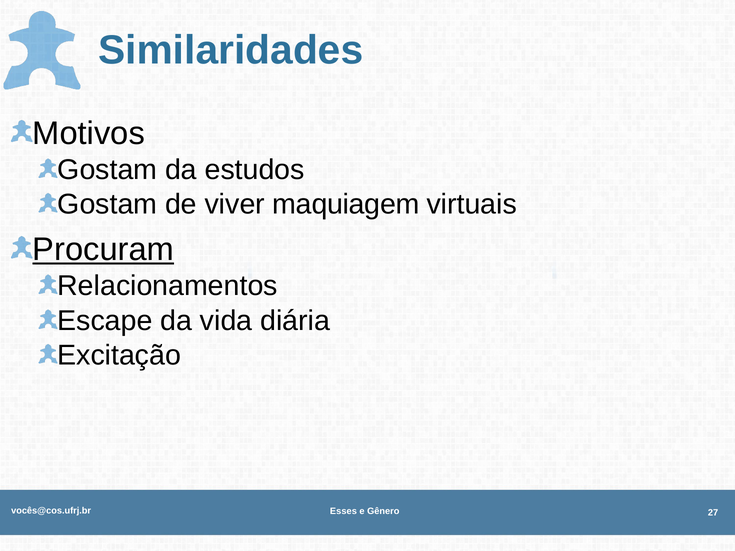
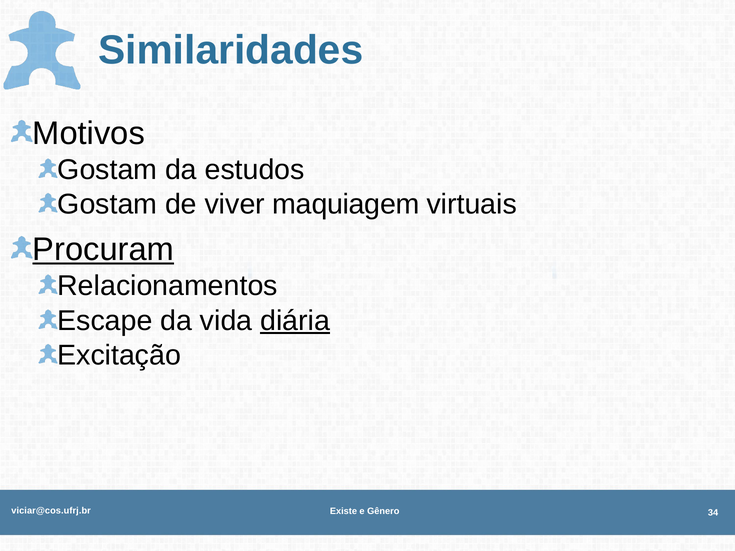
diária underline: none -> present
vocês@cos.ufrj.br: vocês@cos.ufrj.br -> viciar@cos.ufrj.br
Esses: Esses -> Existe
27: 27 -> 34
